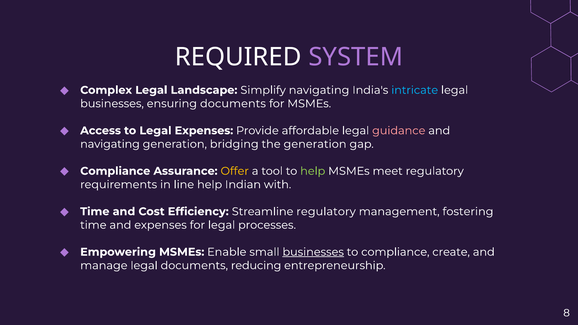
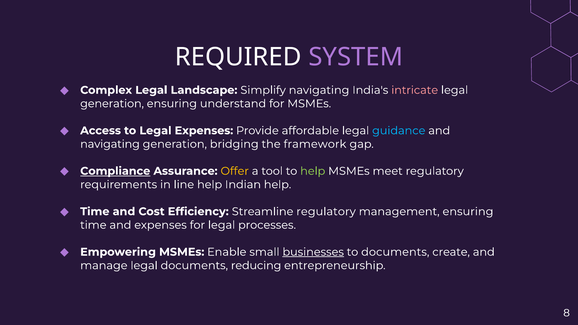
intricate colour: light blue -> pink
businesses at (112, 104): businesses -> generation
ensuring documents: documents -> understand
guidance colour: pink -> light blue
the generation: generation -> framework
Compliance at (115, 171) underline: none -> present
Indian with: with -> help
management fostering: fostering -> ensuring
to compliance: compliance -> documents
